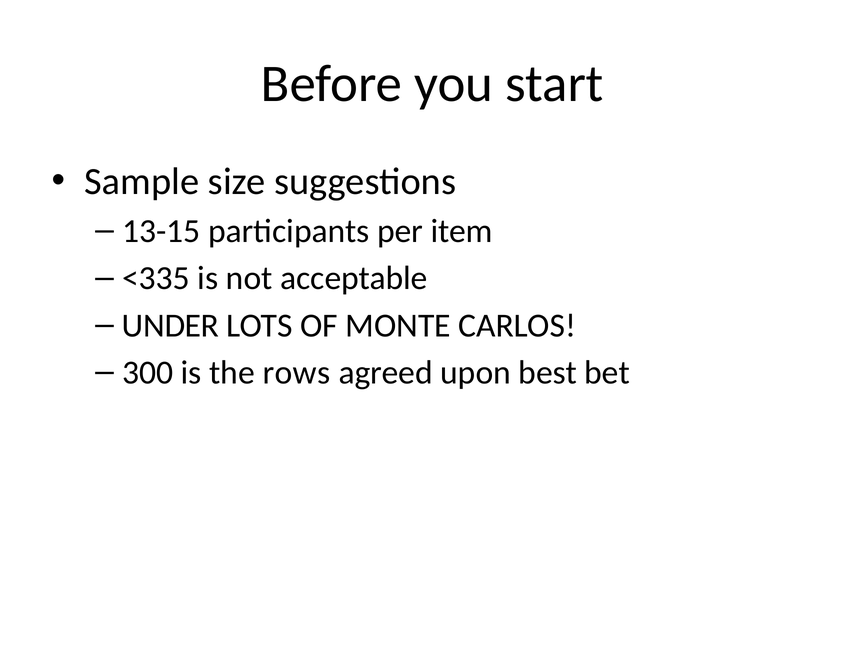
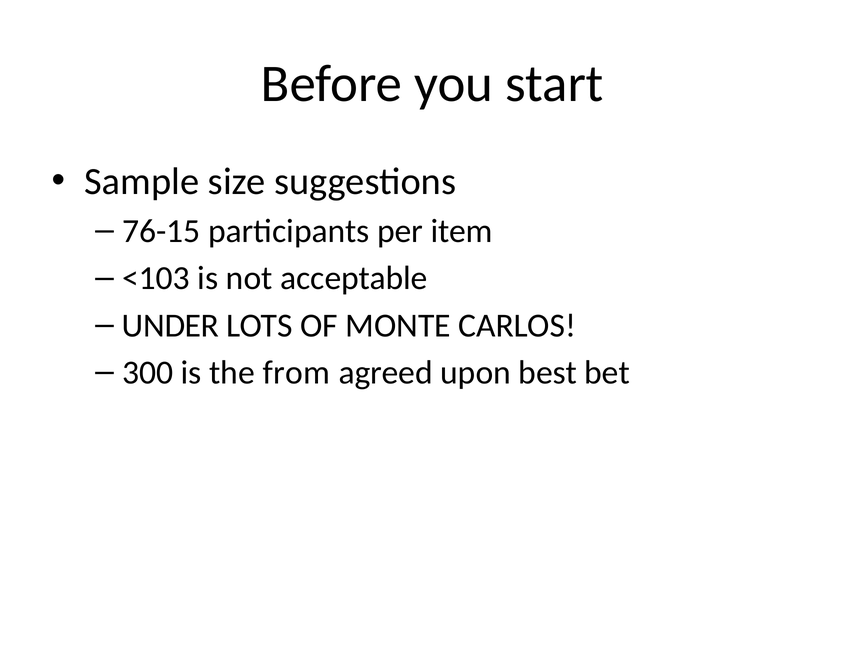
13-15: 13-15 -> 76-15
<335: <335 -> <103
rows: rows -> from
